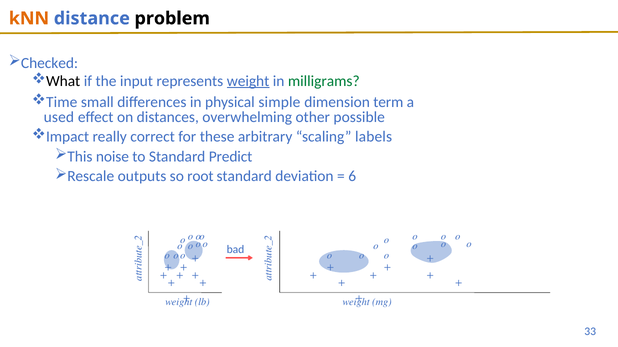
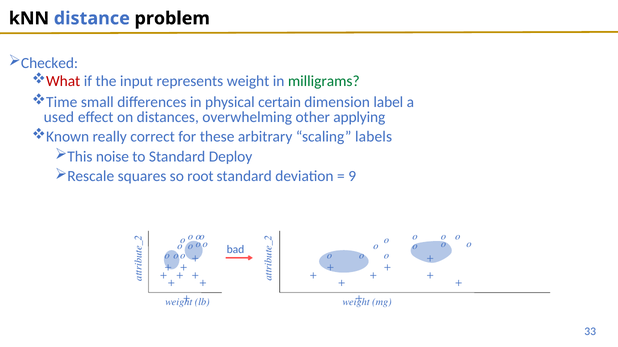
kNN colour: orange -> black
What colour: black -> red
weight at (248, 81) underline: present -> none
simple: simple -> certain
term: term -> label
possible: possible -> applying
Impact: Impact -> Known
Predict: Predict -> Deploy
outputs: outputs -> squares
6: 6 -> 9
